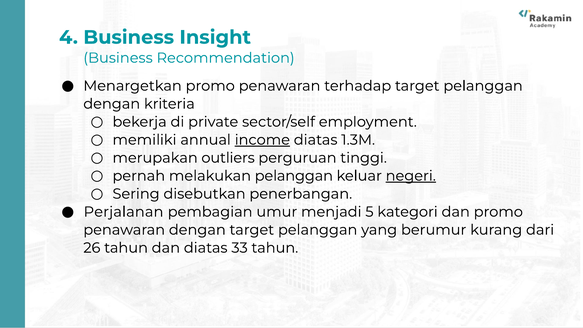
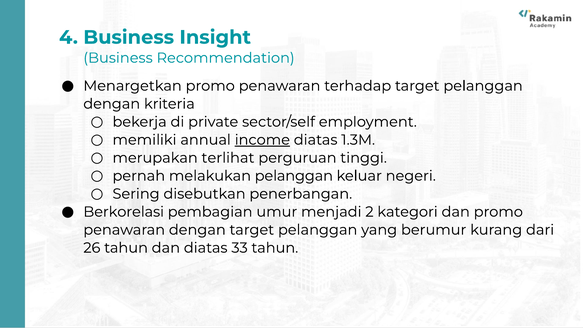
outliers: outliers -> terlihat
negeri underline: present -> none
Perjalanan: Perjalanan -> Berkorelasi
5: 5 -> 2
